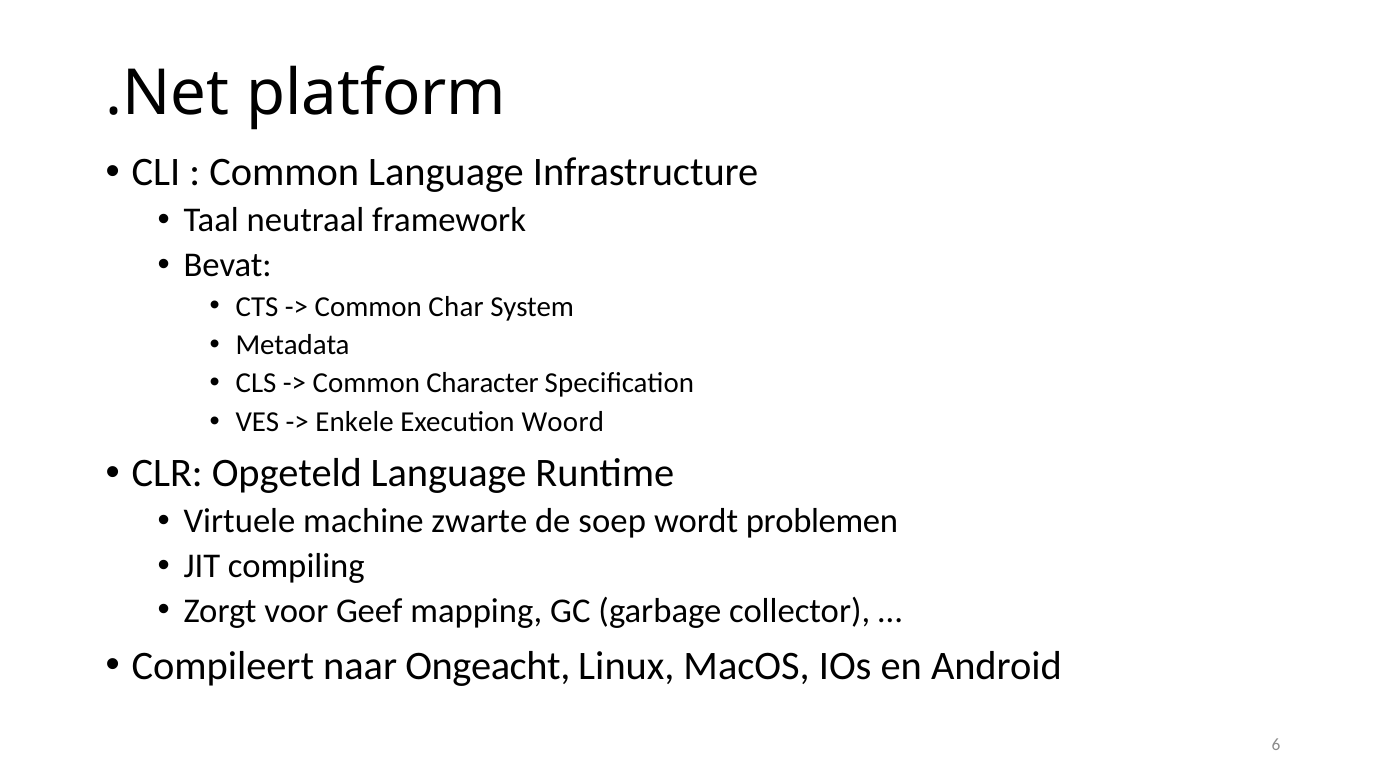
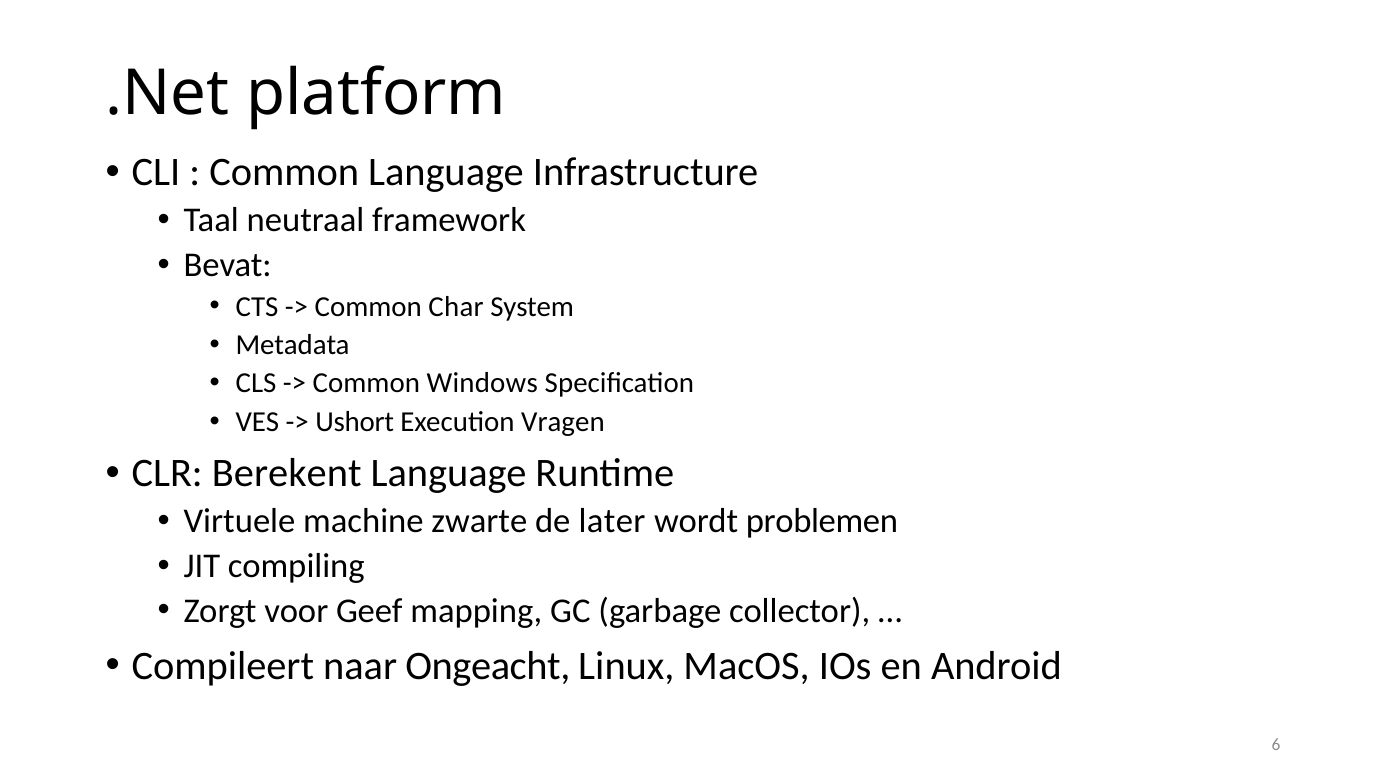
Character: Character -> Windows
Enkele: Enkele -> Ushort
Woord: Woord -> Vragen
Opgeteld: Opgeteld -> Berekent
soep: soep -> later
